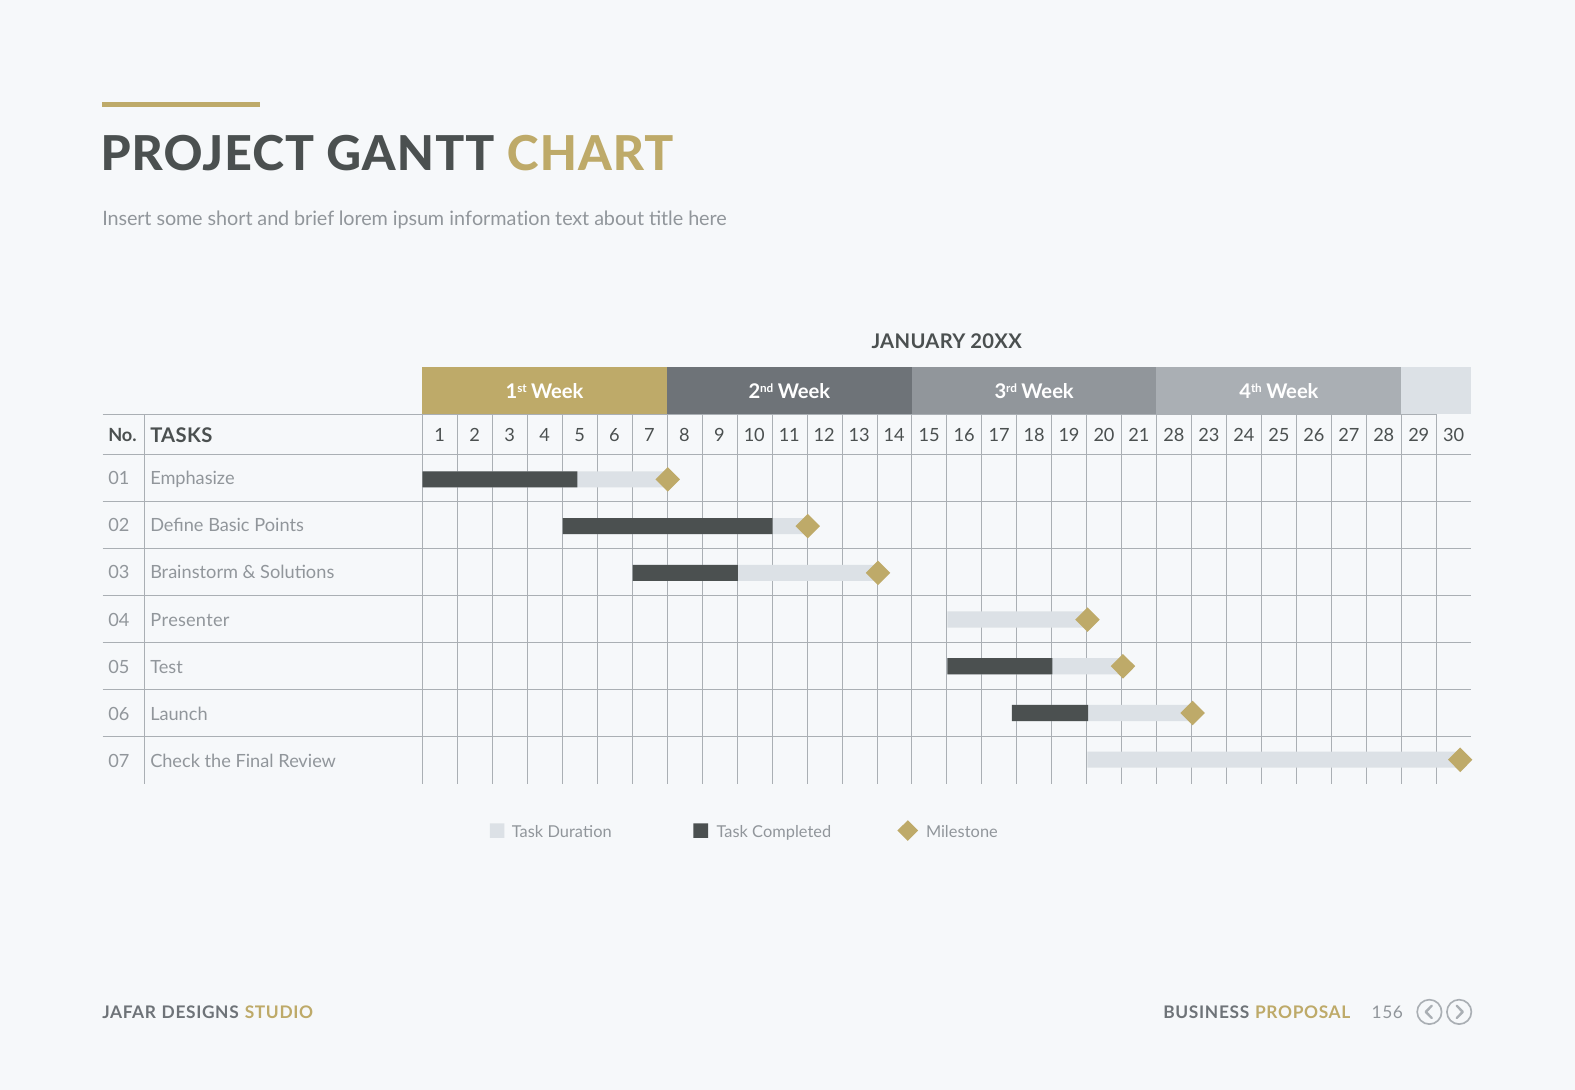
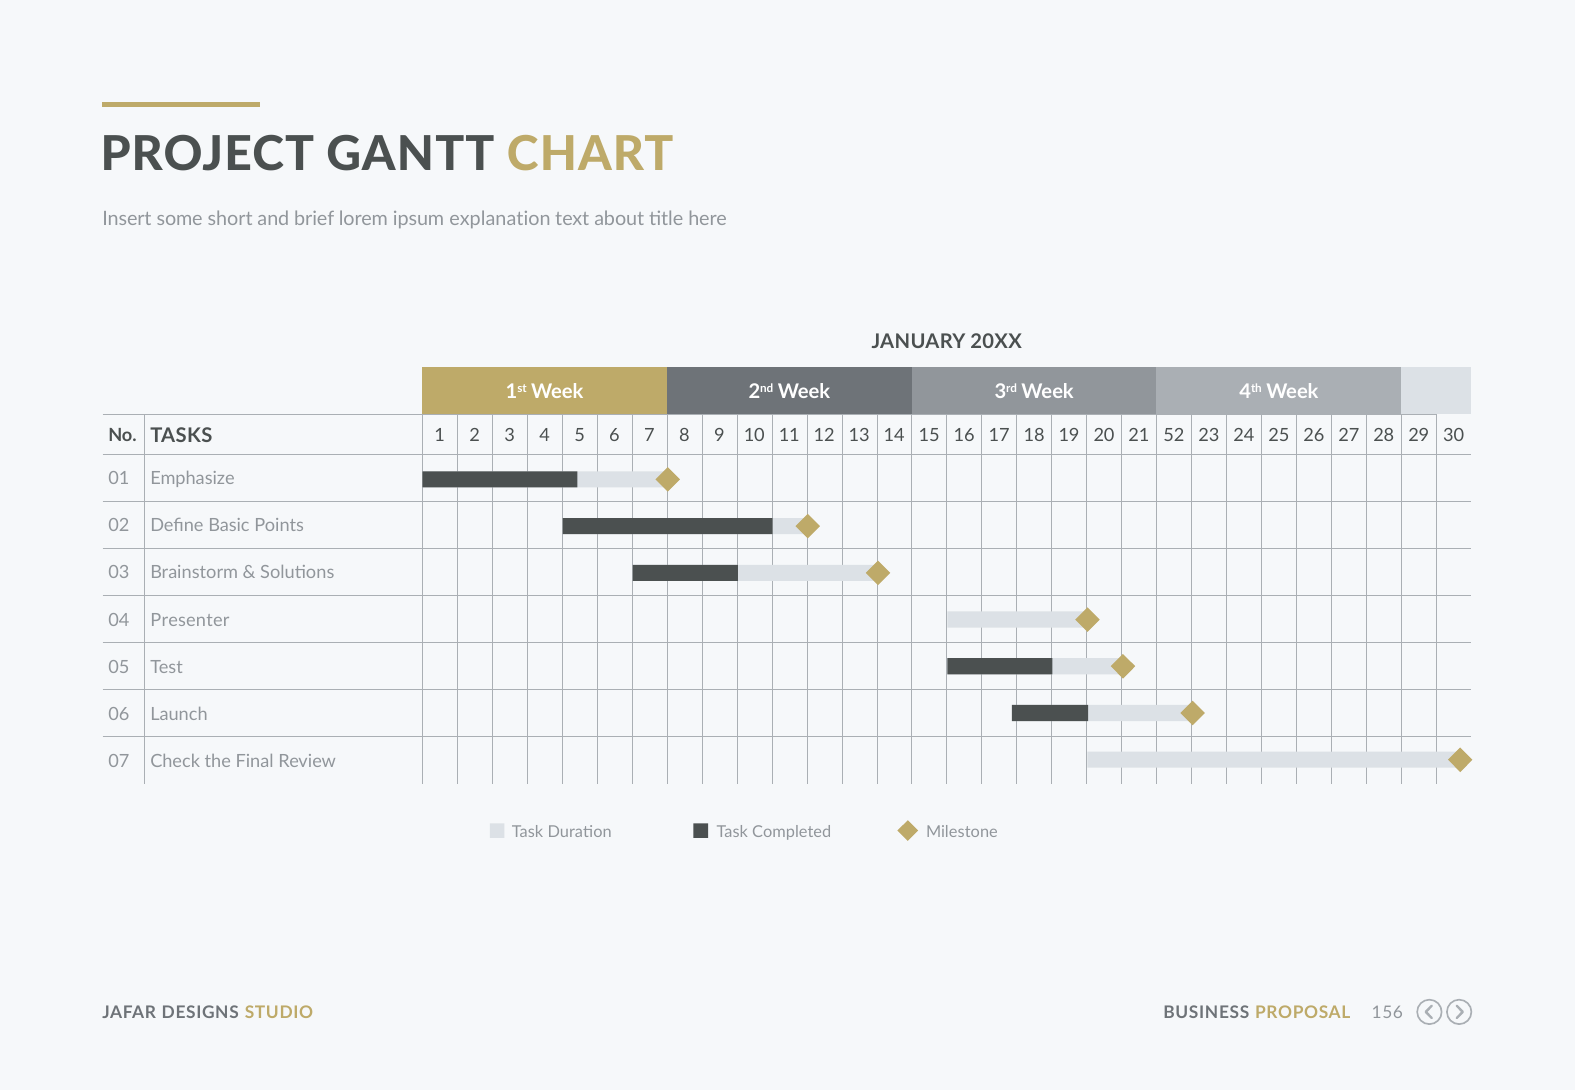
information: information -> explanation
21 28: 28 -> 52
